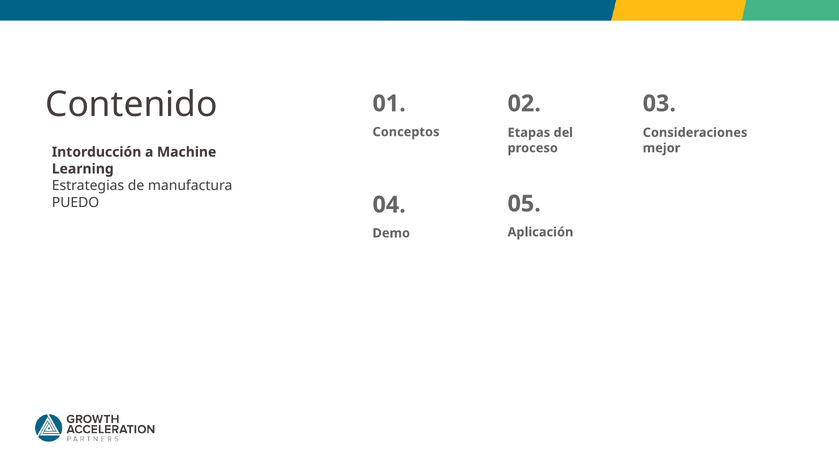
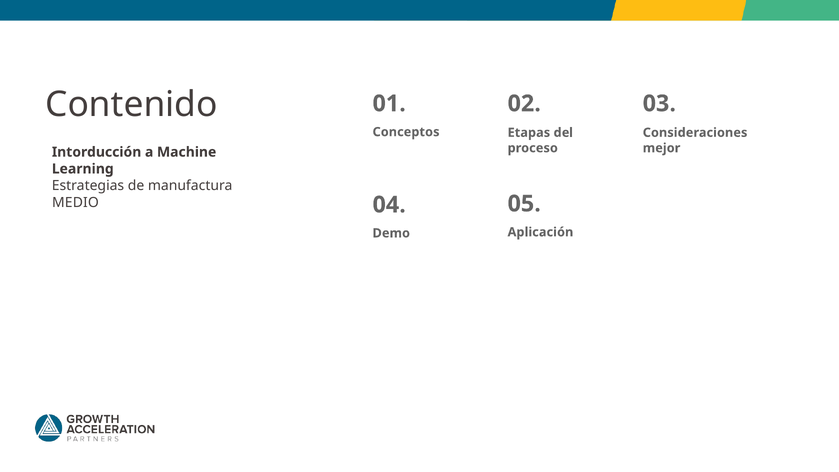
PUEDO: PUEDO -> MEDIO
